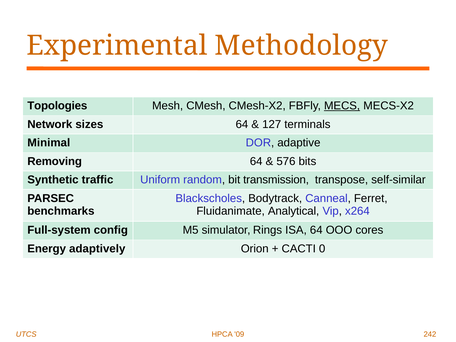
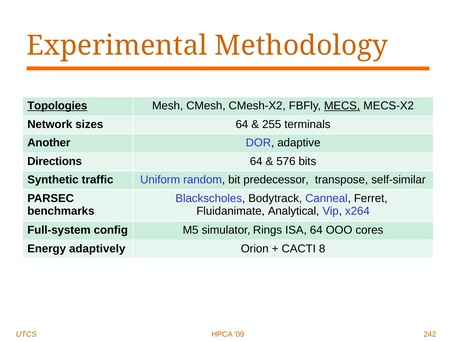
Topologies underline: none -> present
127: 127 -> 255
Minimal: Minimal -> Another
Removing: Removing -> Directions
transmission: transmission -> predecessor
0: 0 -> 8
